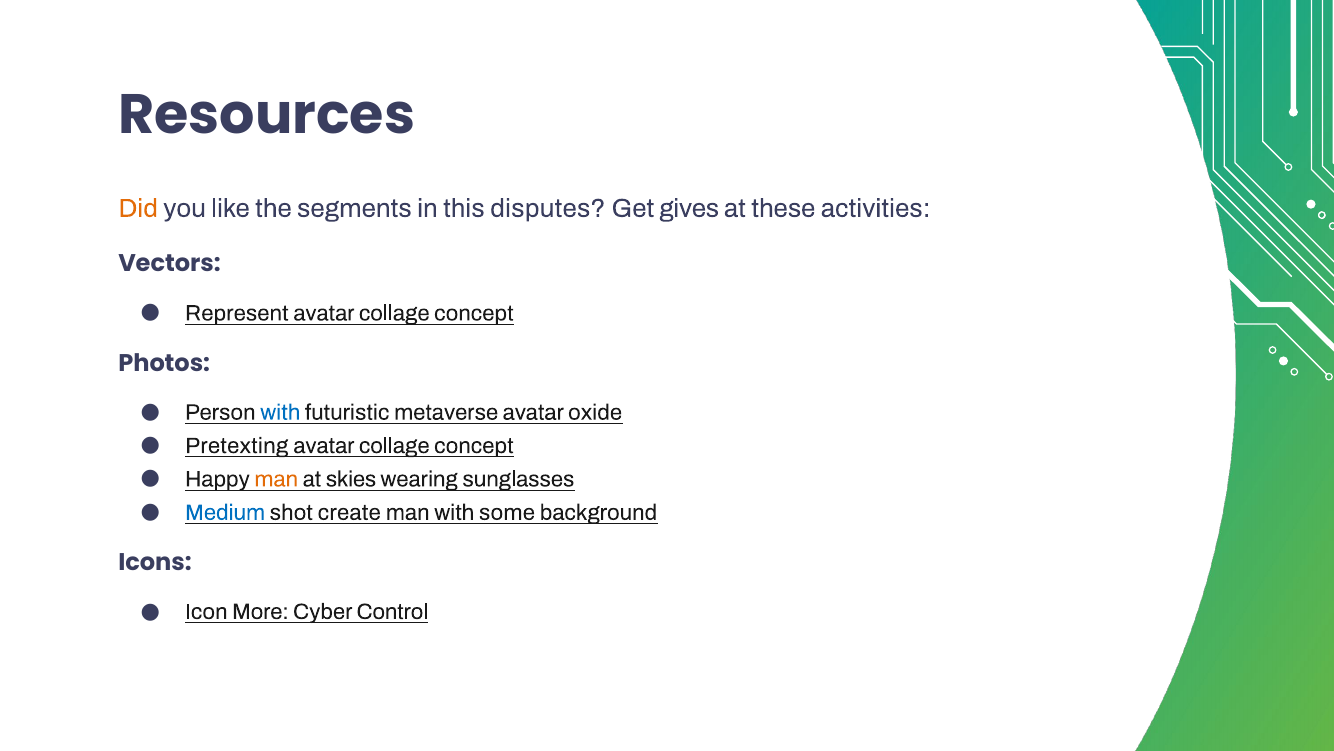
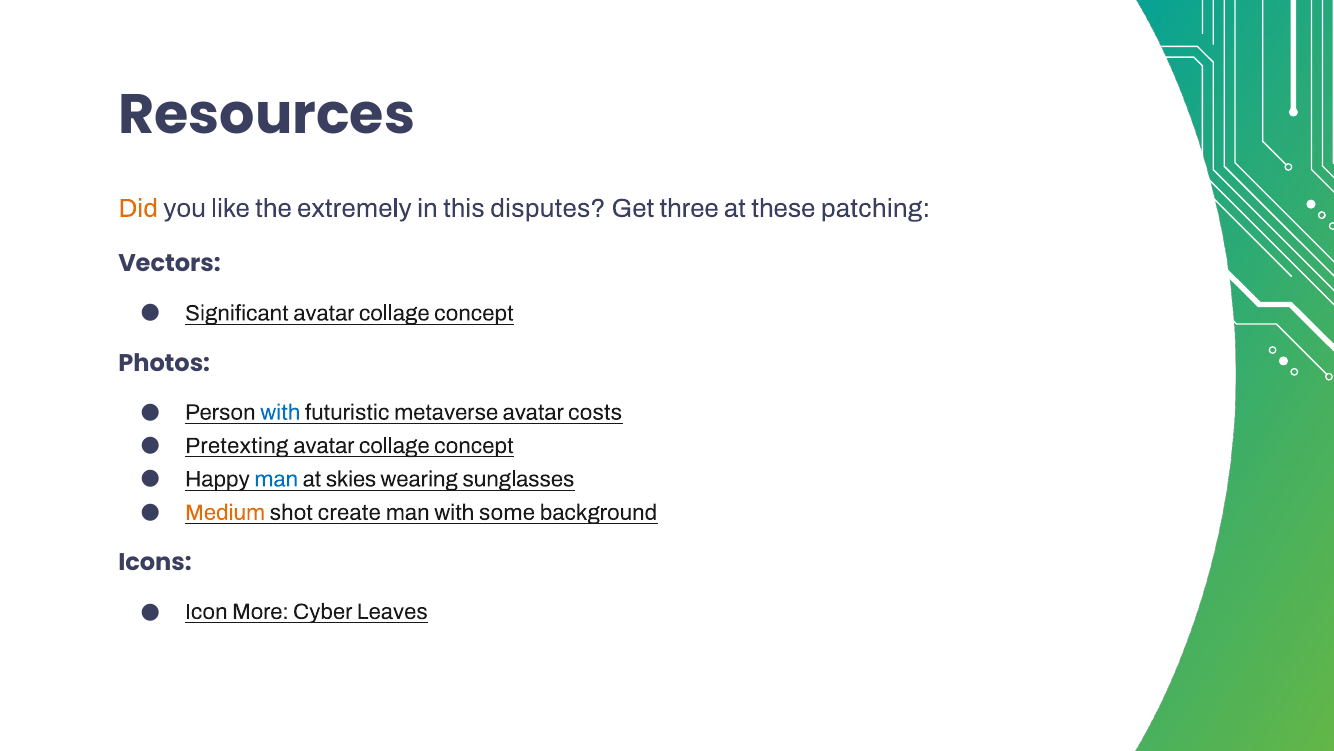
segments: segments -> extremely
gives: gives -> three
activities: activities -> patching
Represent: Represent -> Significant
oxide: oxide -> costs
man at (276, 479) colour: orange -> blue
Medium colour: blue -> orange
Control: Control -> Leaves
